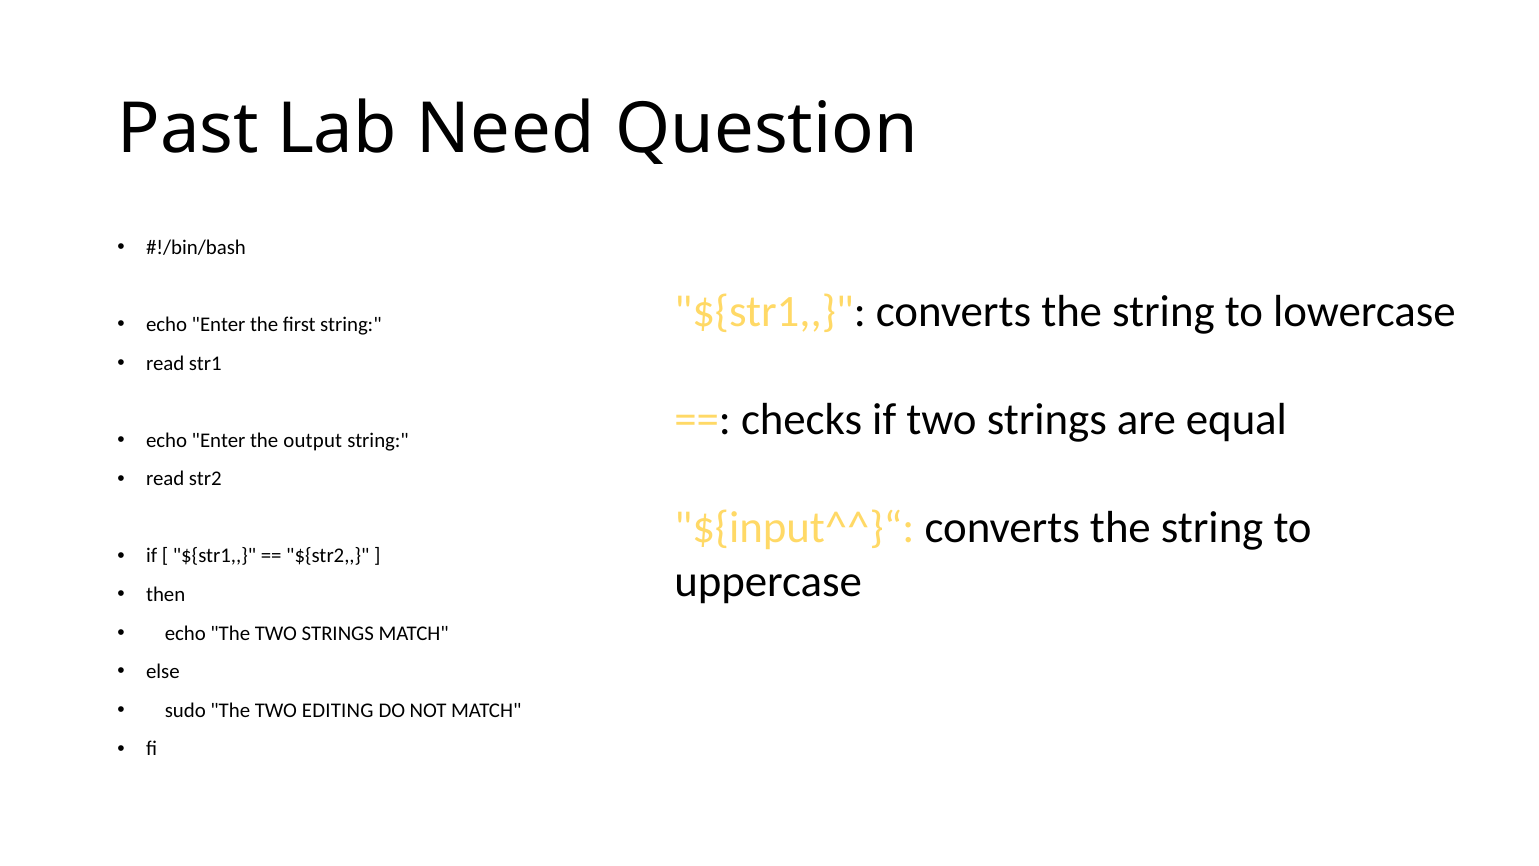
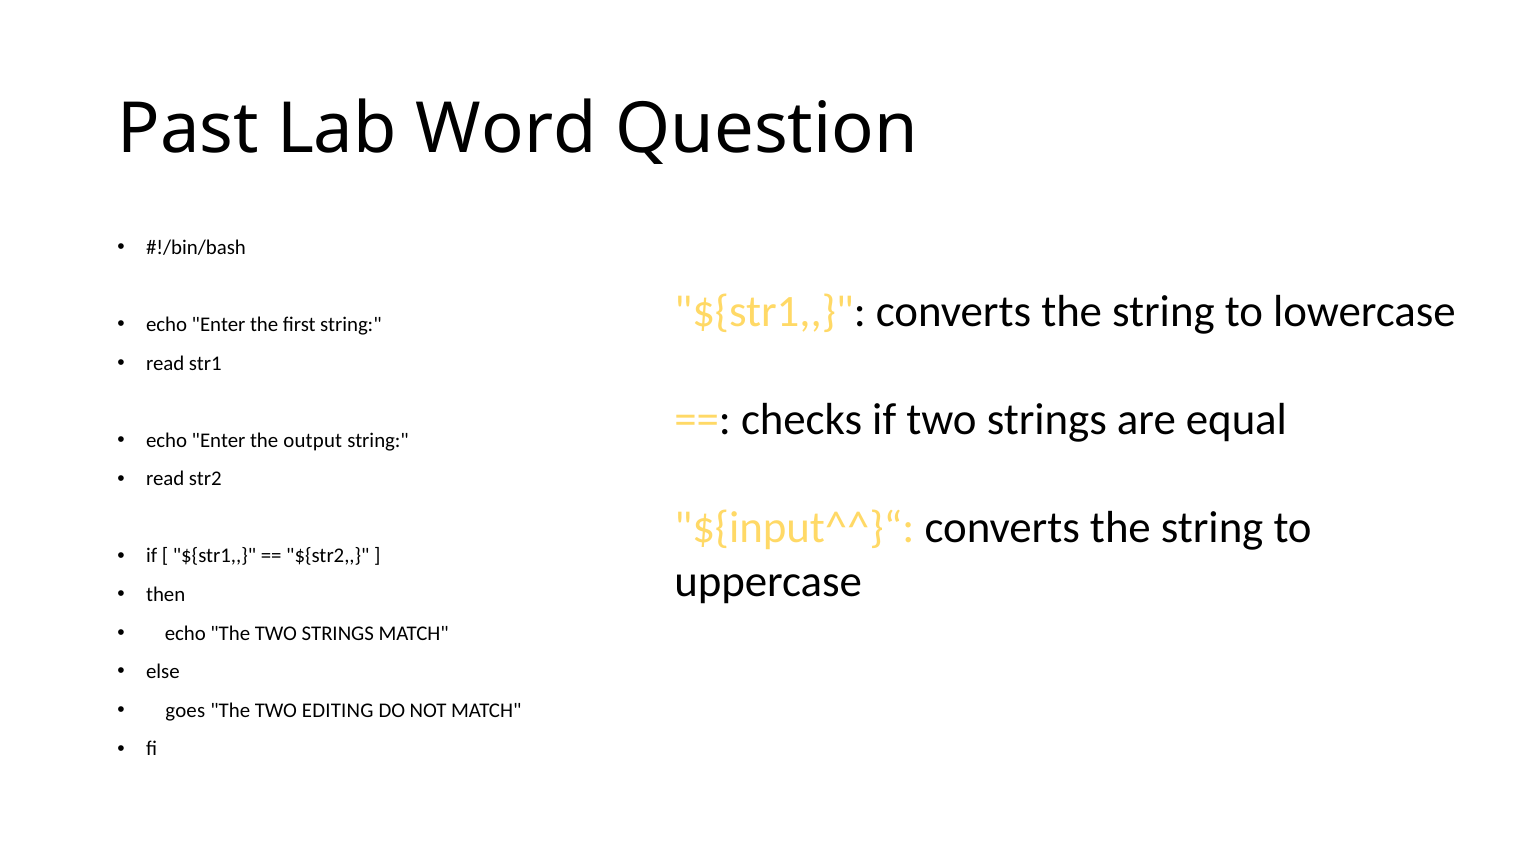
Need: Need -> Word
sudo: sudo -> goes
